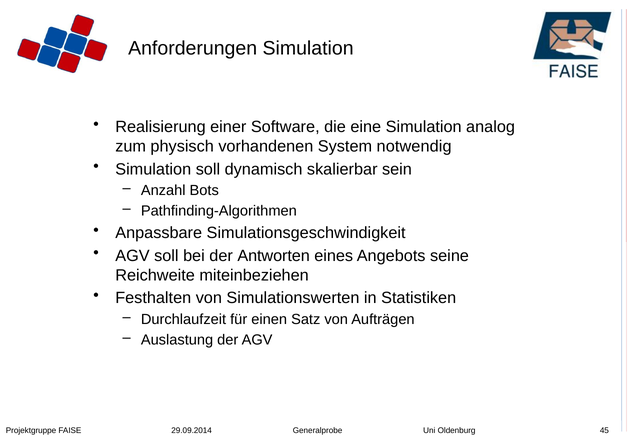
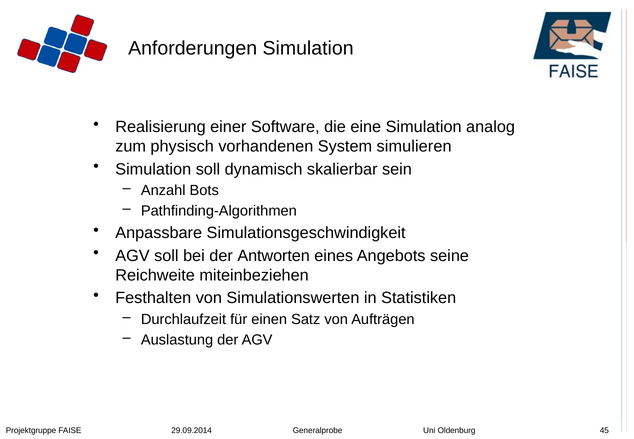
notwendig: notwendig -> simulieren
